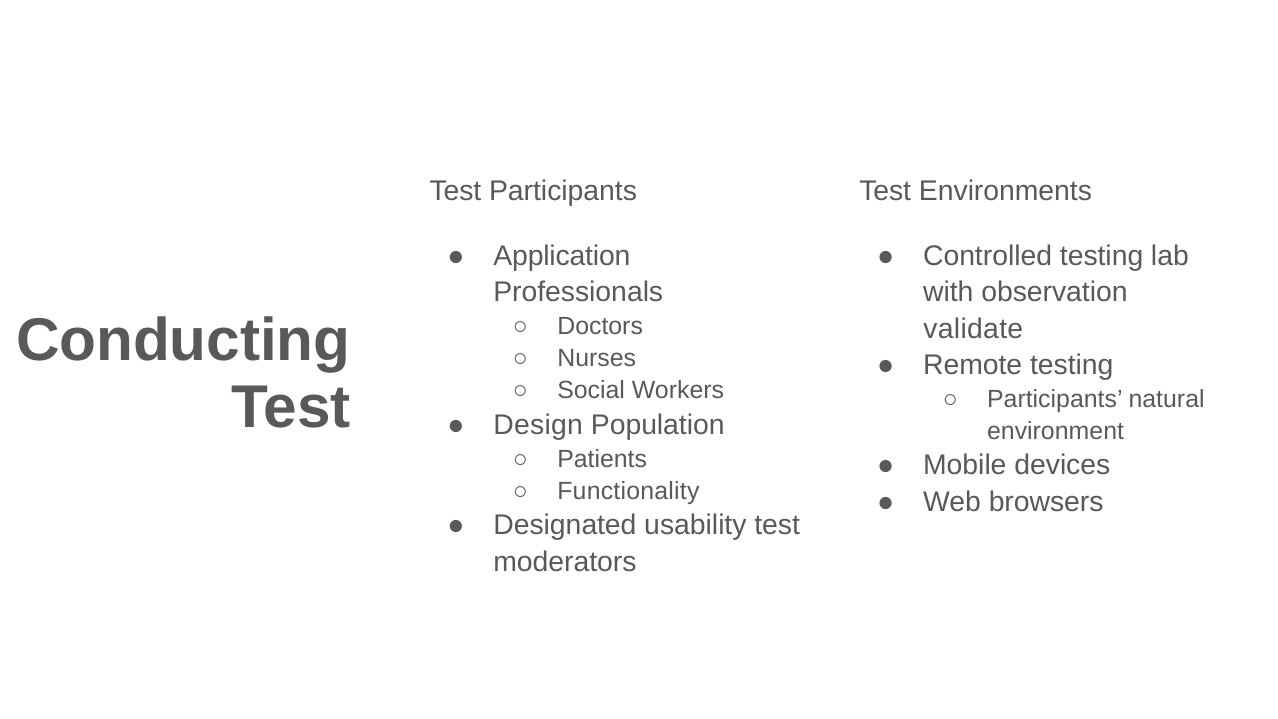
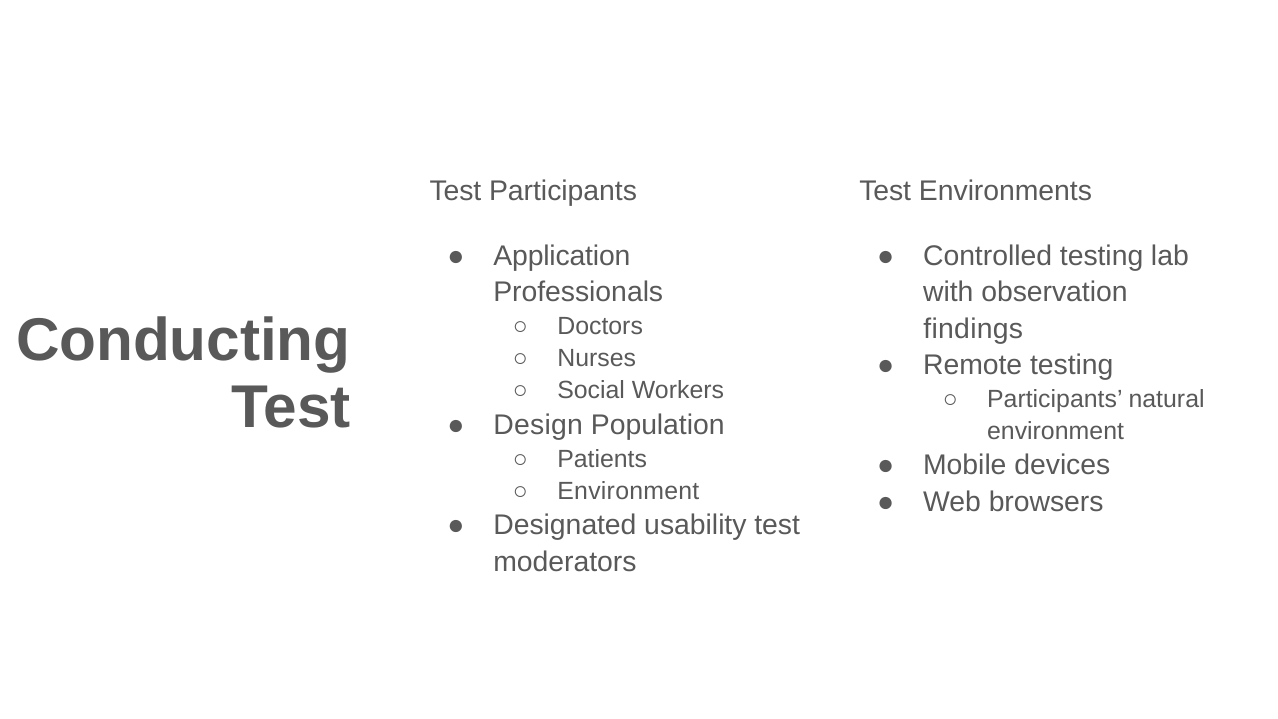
validate: validate -> findings
Functionality at (628, 491): Functionality -> Environment
